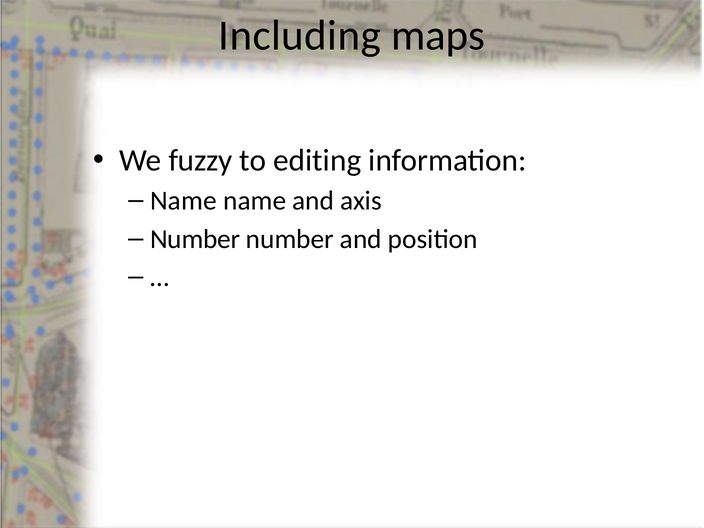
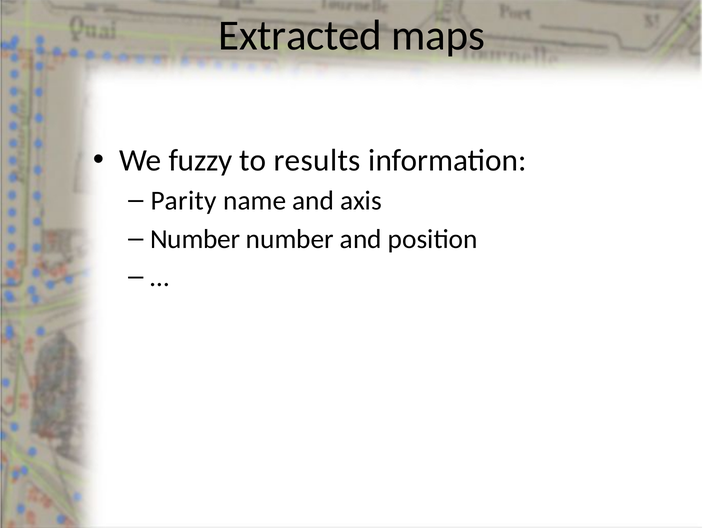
Including: Including -> Extracted
editing: editing -> results
Name at (184, 201): Name -> Parity
